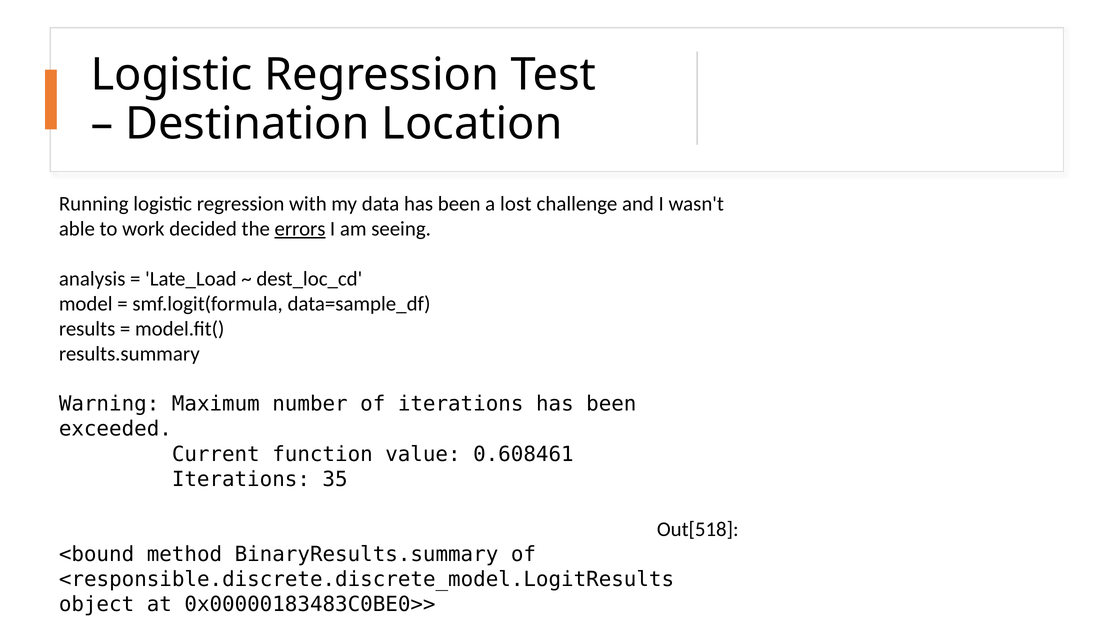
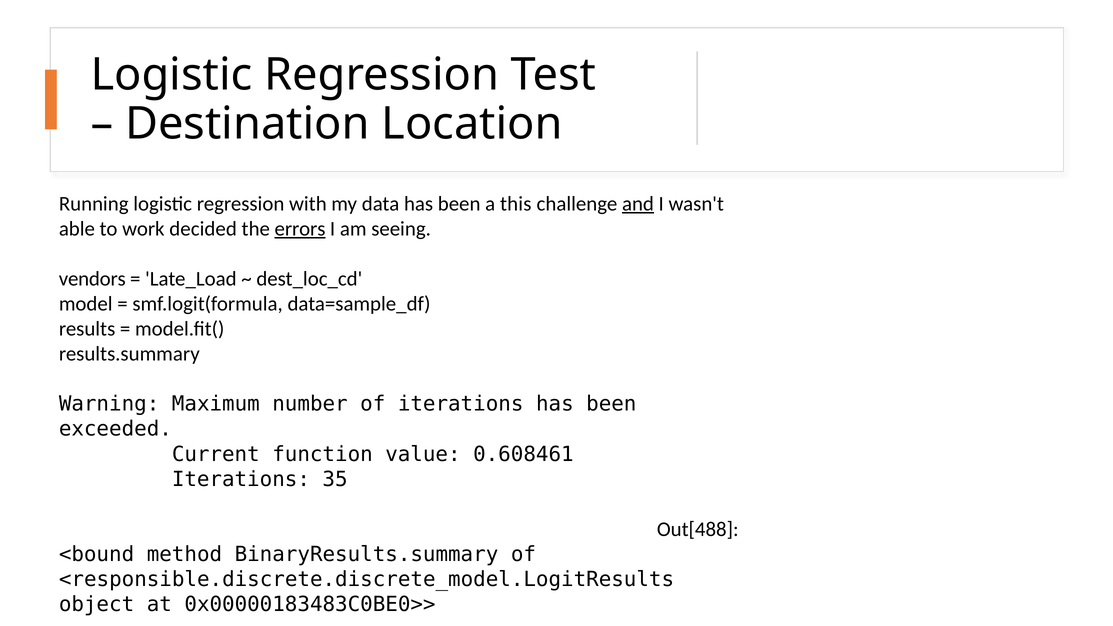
lost: lost -> this
and underline: none -> present
analysis: analysis -> vendors
Out[518: Out[518 -> Out[488
